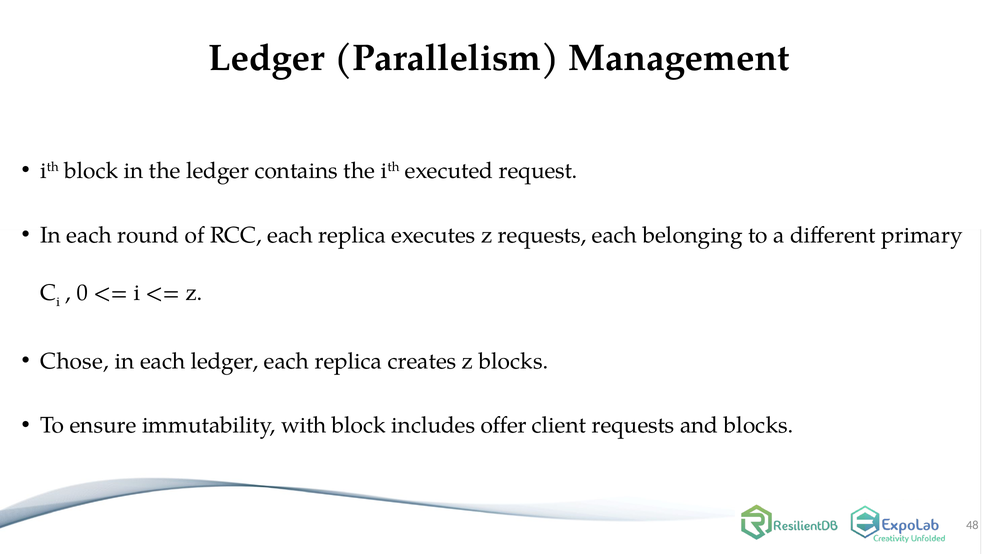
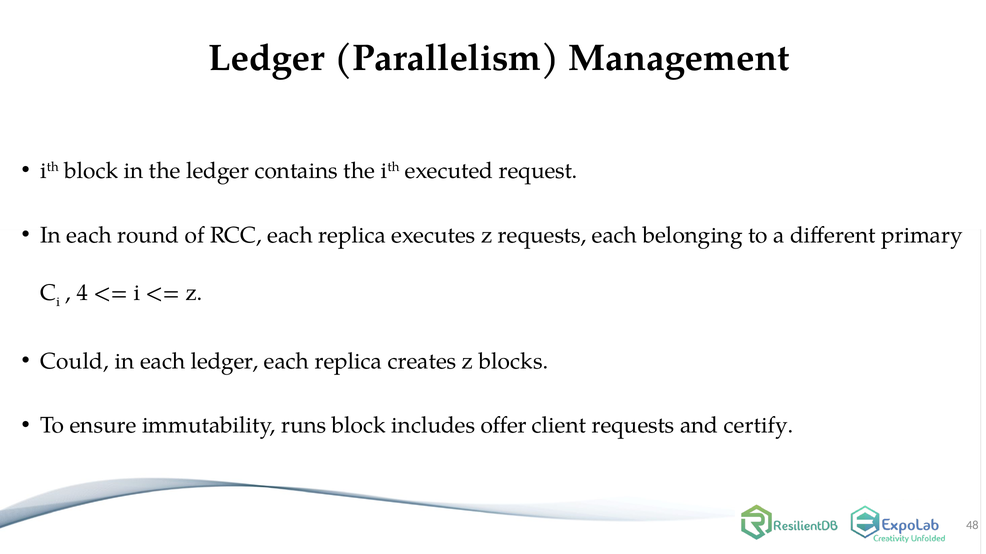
0: 0 -> 4
Chose: Chose -> Could
with: with -> runs
and blocks: blocks -> certify
